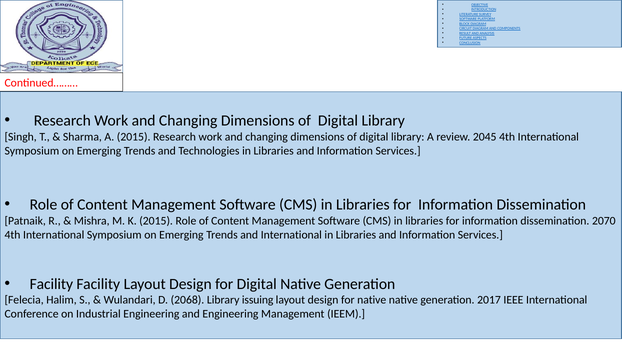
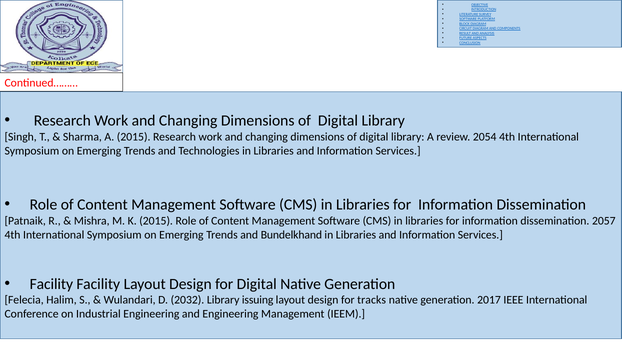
2045: 2045 -> 2054
2070: 2070 -> 2057
and International: International -> Bundelkhand
2068: 2068 -> 2032
for native: native -> tracks
